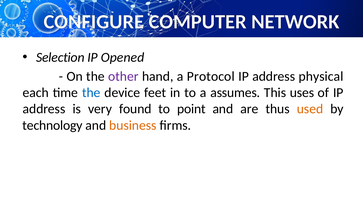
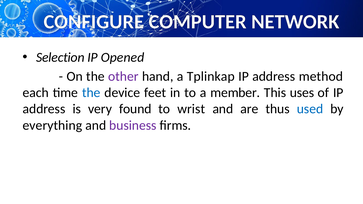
Protocol: Protocol -> Tplinkap
physical: physical -> method
assumes: assumes -> member
point: point -> wrist
used colour: orange -> blue
technology: technology -> everything
business colour: orange -> purple
